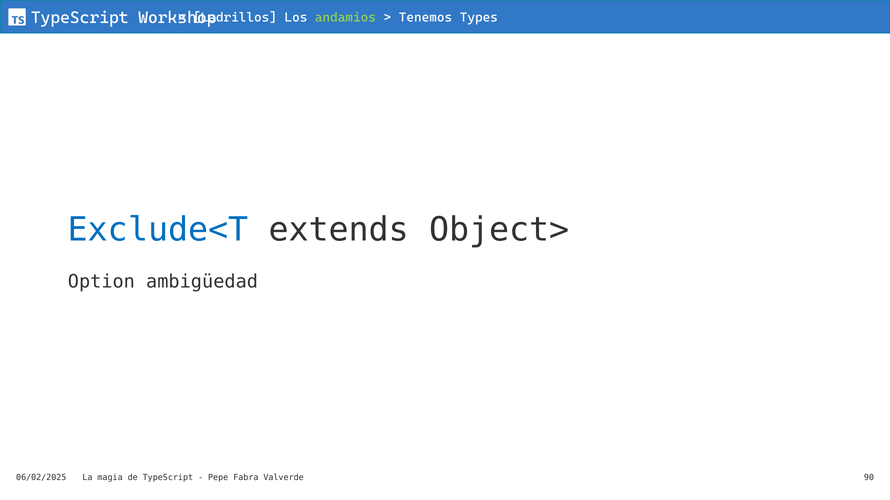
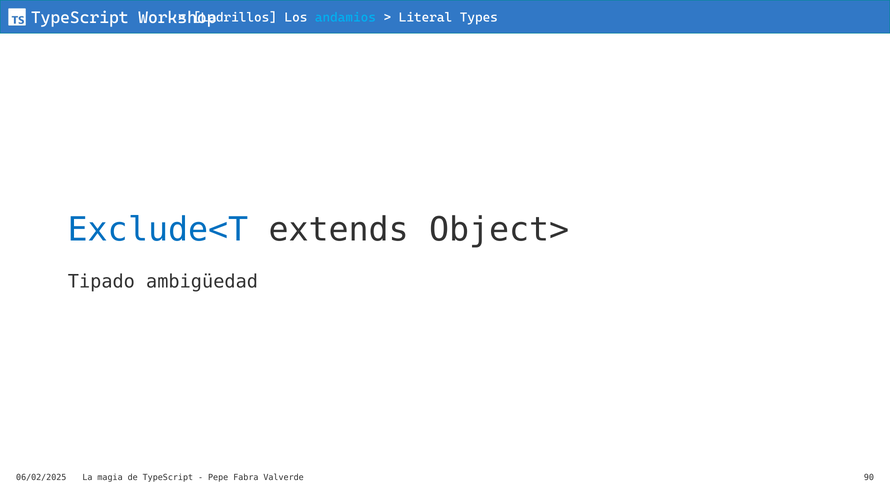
andamios colour: light green -> light blue
Tenemos: Tenemos -> Literal
Option: Option -> Tipado
